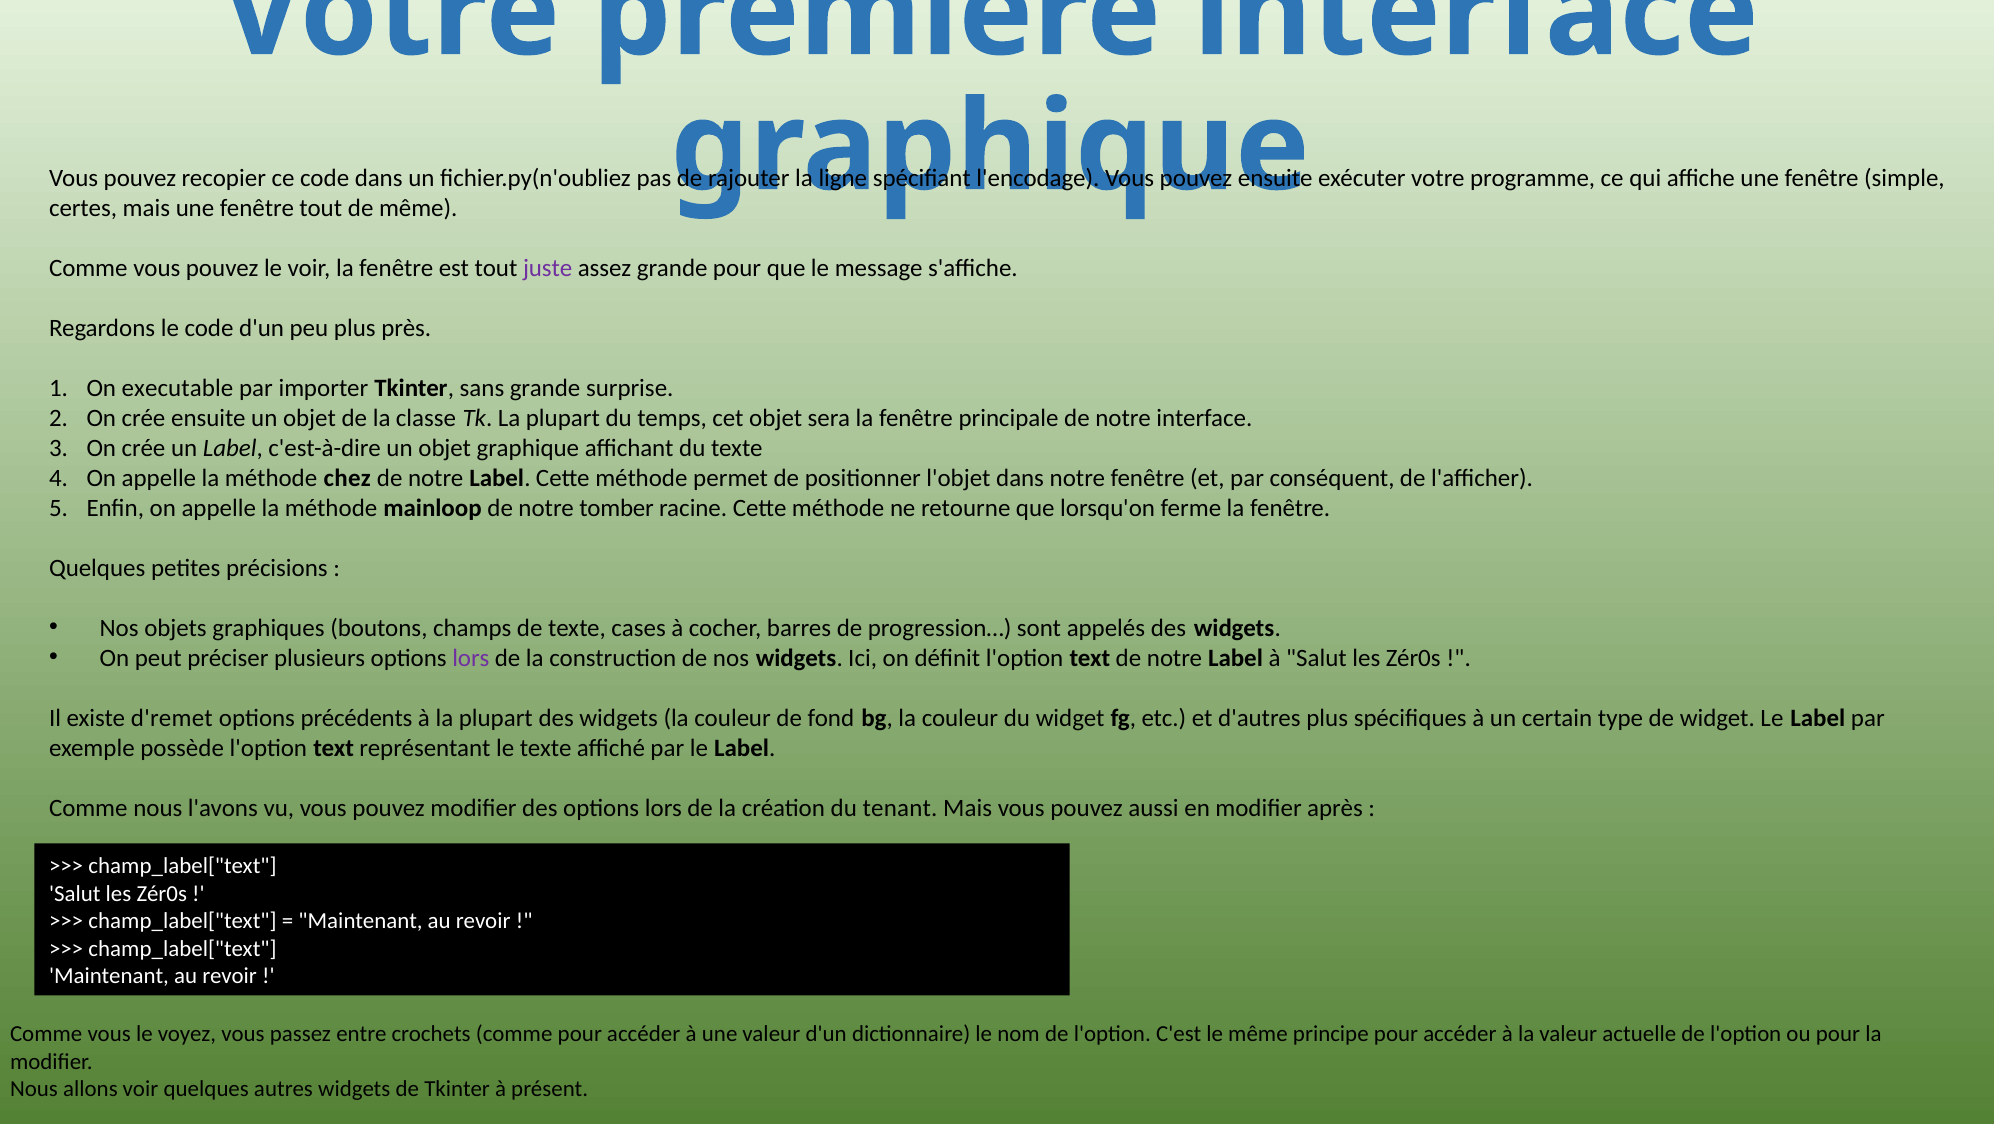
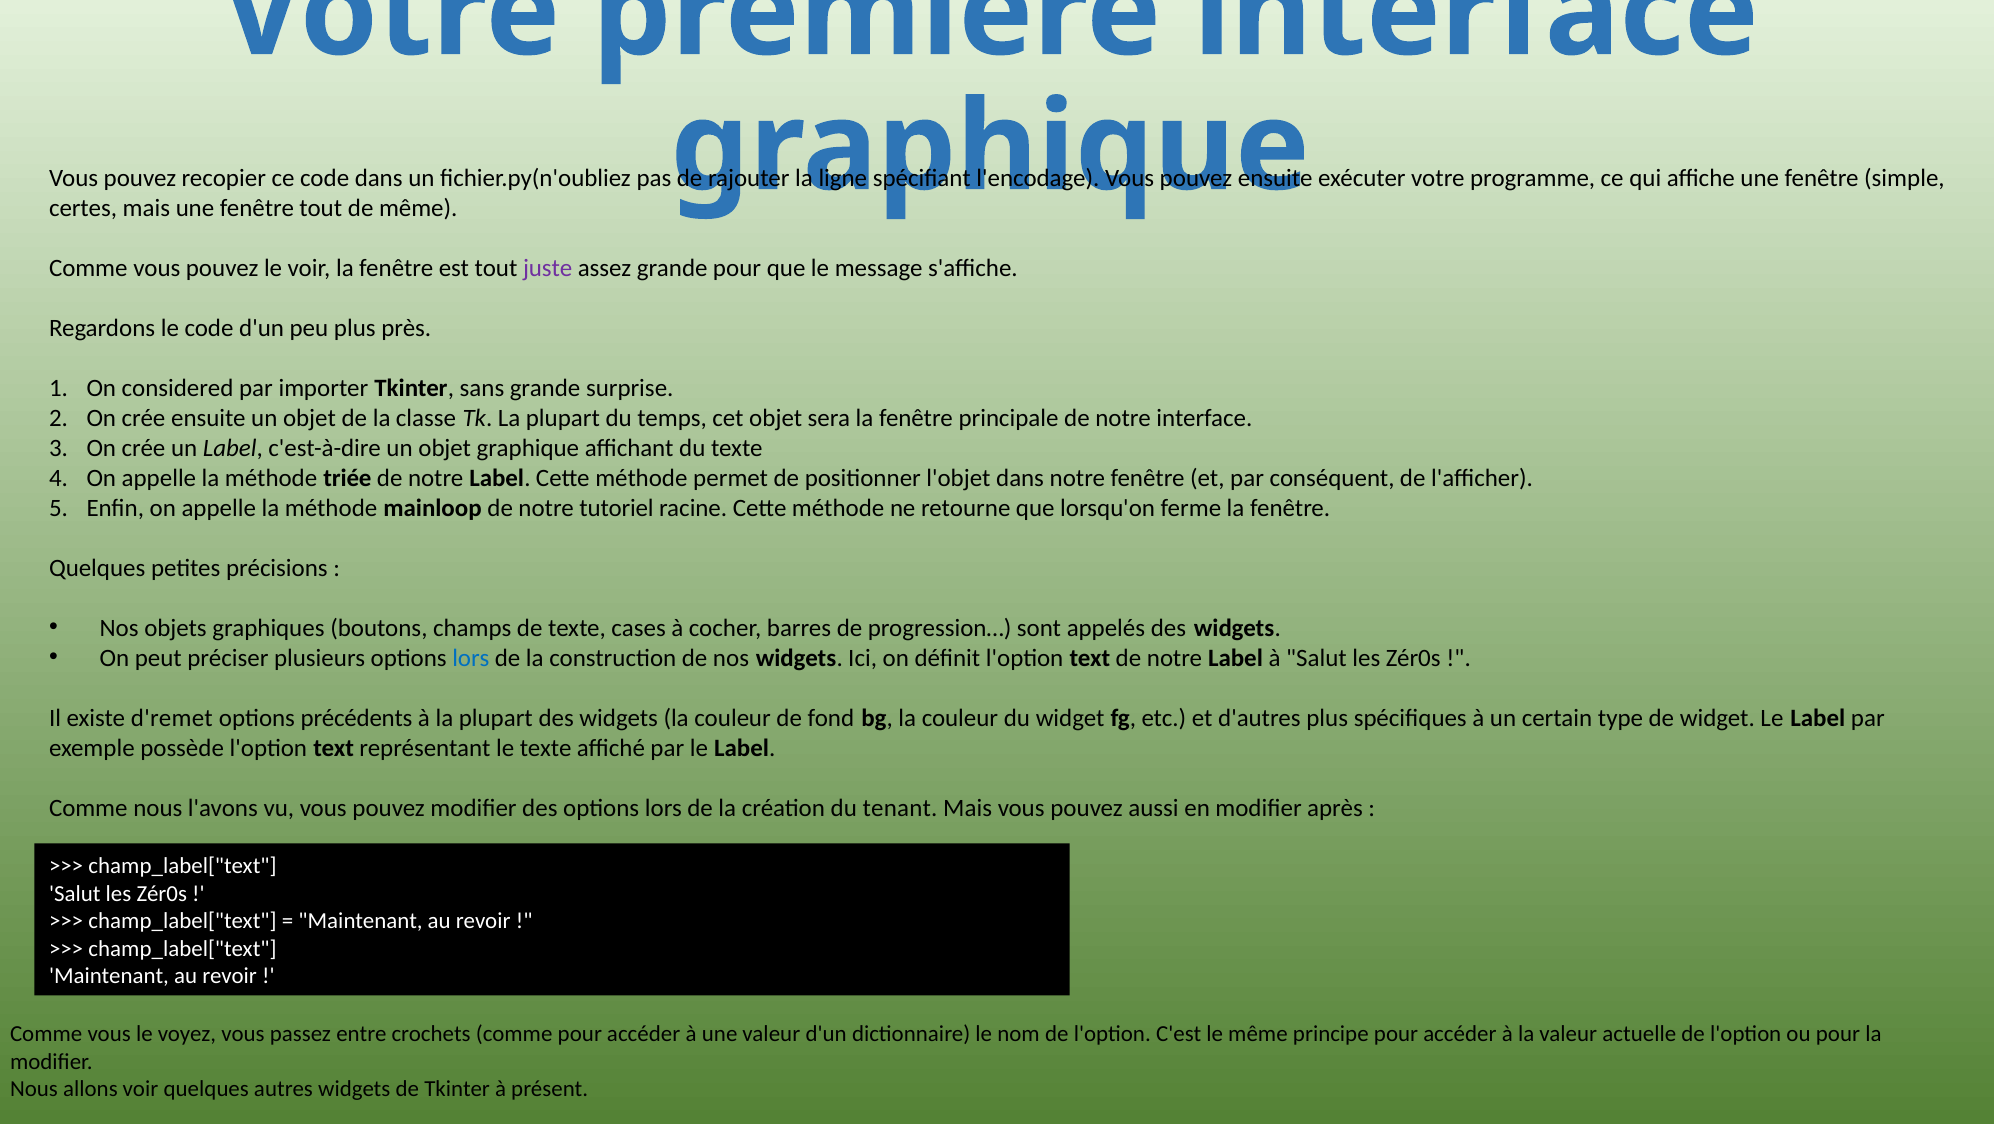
executable: executable -> considered
chez: chez -> triée
tomber: tomber -> tutoriel
lors at (471, 658) colour: purple -> blue
